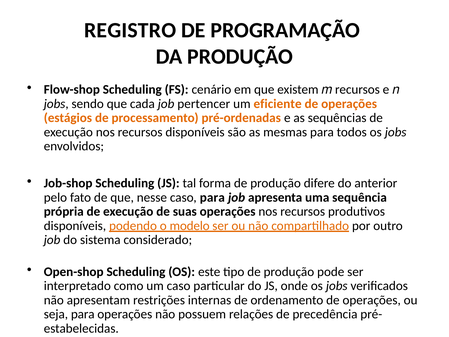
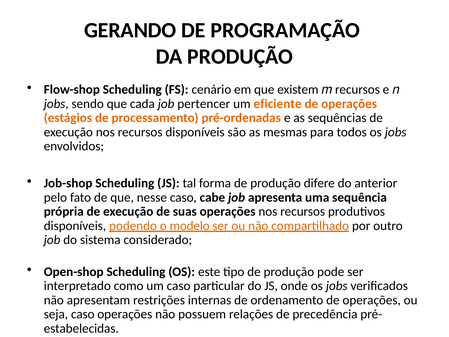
REGISTRO: REGISTRO -> GERANDO
caso para: para -> cabe
seja para: para -> caso
